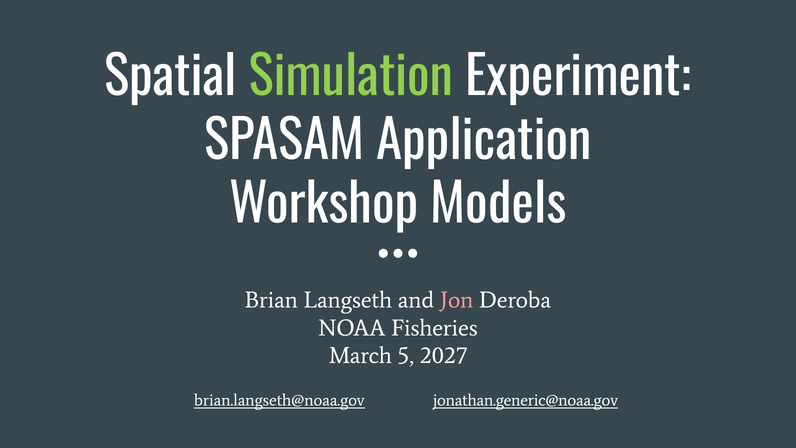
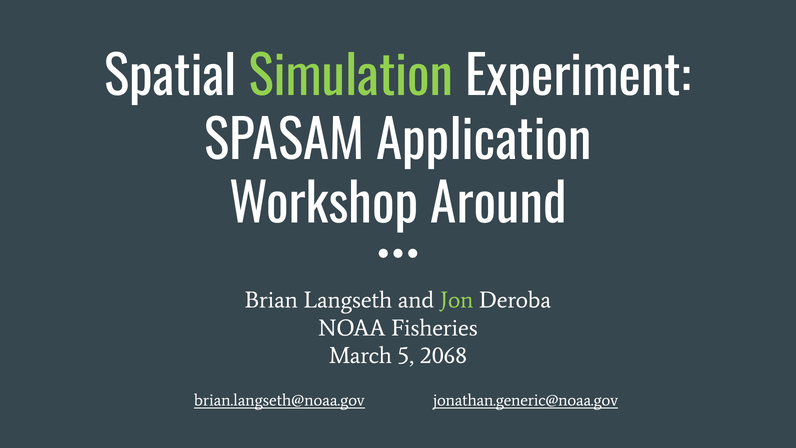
Models: Models -> Around
Jon colour: pink -> light green
2027: 2027 -> 2068
